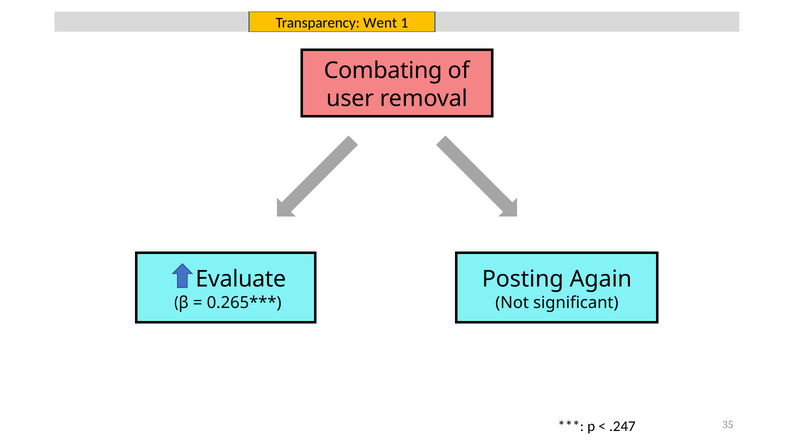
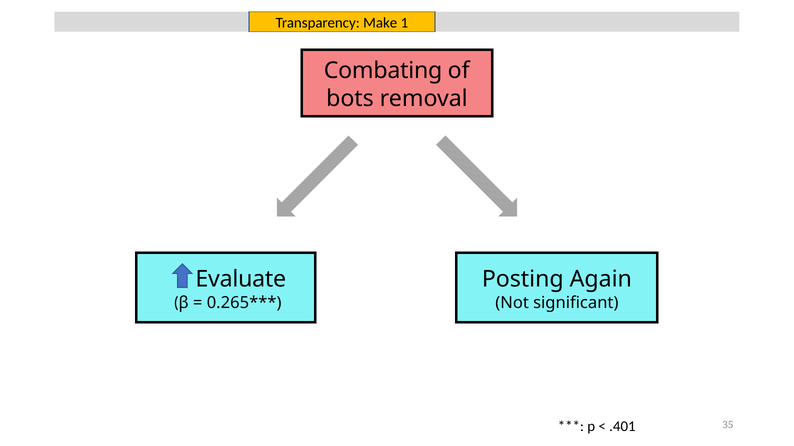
Went: Went -> Make
user: user -> bots
.247: .247 -> .401
